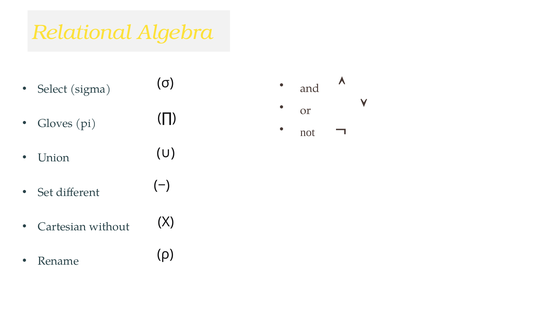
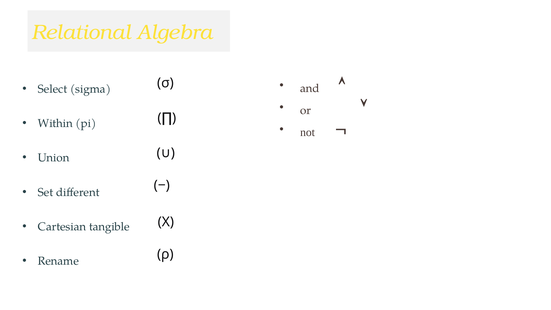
Gloves: Gloves -> Within
without: without -> tangible
